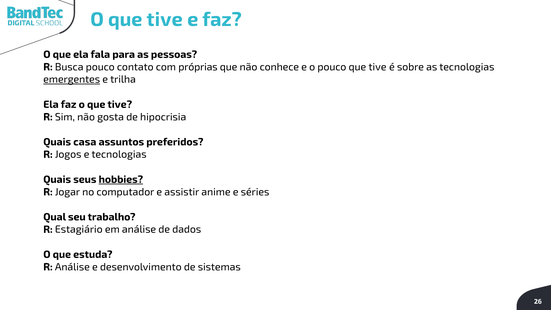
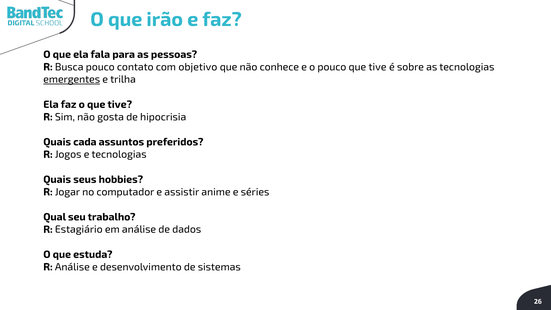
tive at (165, 19): tive -> irão
próprias: próprias -> objetivo
casa: casa -> cada
hobbies underline: present -> none
